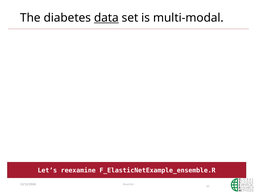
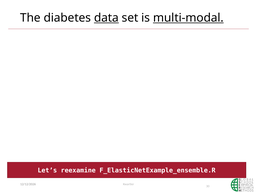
multi-modal underline: none -> present
